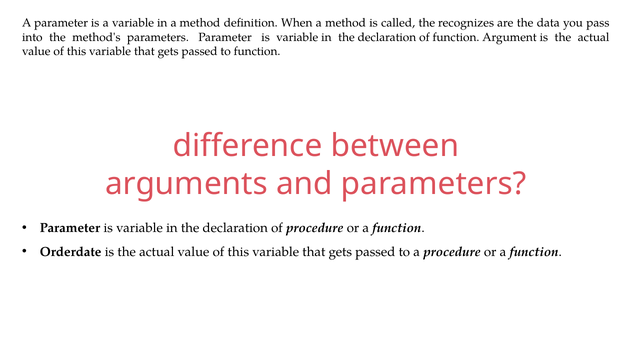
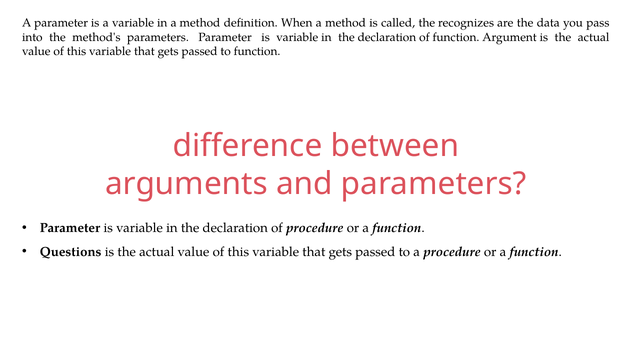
Orderdate: Orderdate -> Questions
